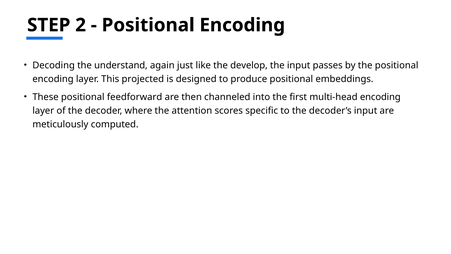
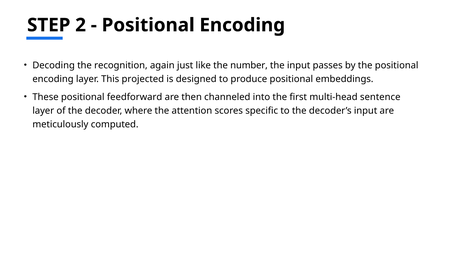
understand: understand -> recognition
develop: develop -> number
multi-head encoding: encoding -> sentence
